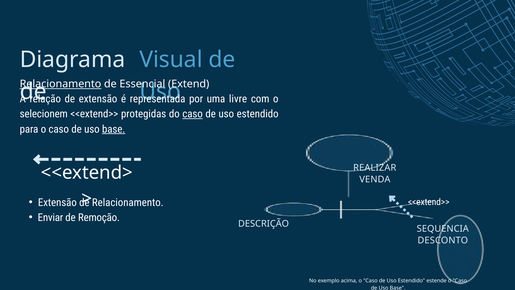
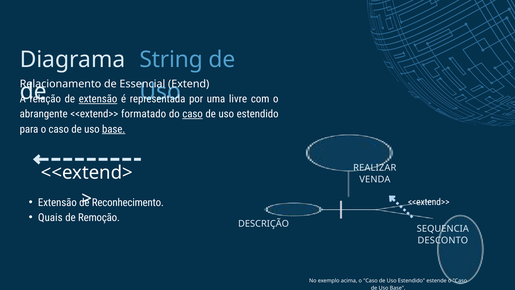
Visual: Visual -> String
Relacionamento at (60, 84) underline: present -> none
extensão at (98, 99) underline: none -> present
selecionem: selecionem -> abrangente
protegidas: protegidas -> formatado
Relacionamento at (128, 202): Relacionamento -> Reconhecimento
Enviar: Enviar -> Quais
